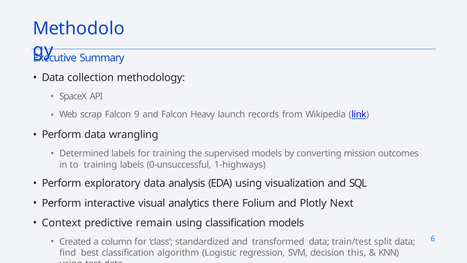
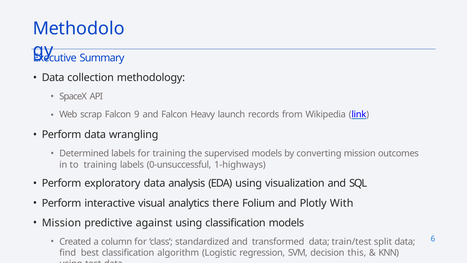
Next: Next -> With
Context at (61, 223): Context -> Mission
remain: remain -> against
